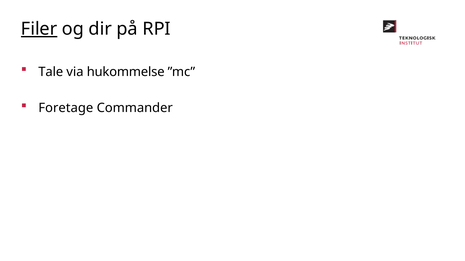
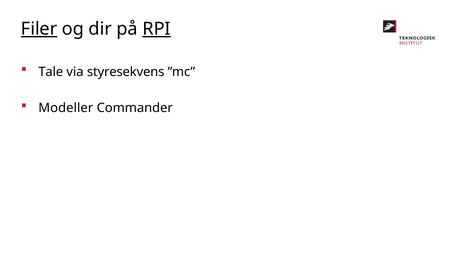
RPI underline: none -> present
hukommelse: hukommelse -> styresekvens
Foretage: Foretage -> Modeller
